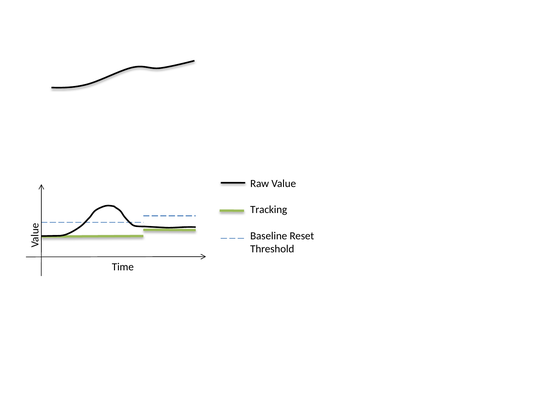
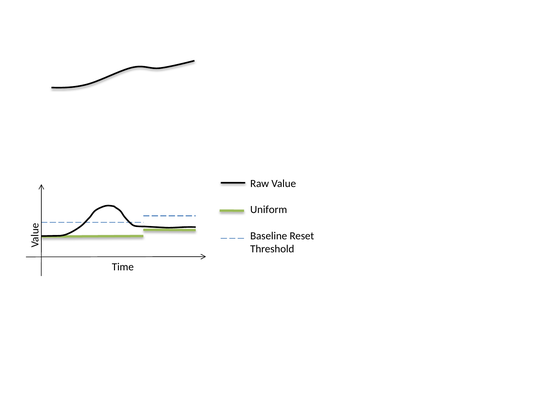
Tracking: Tracking -> Uniform
